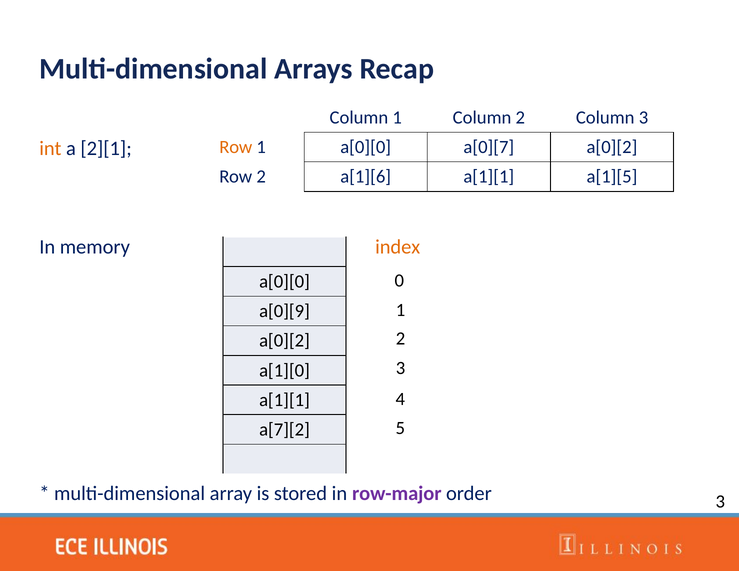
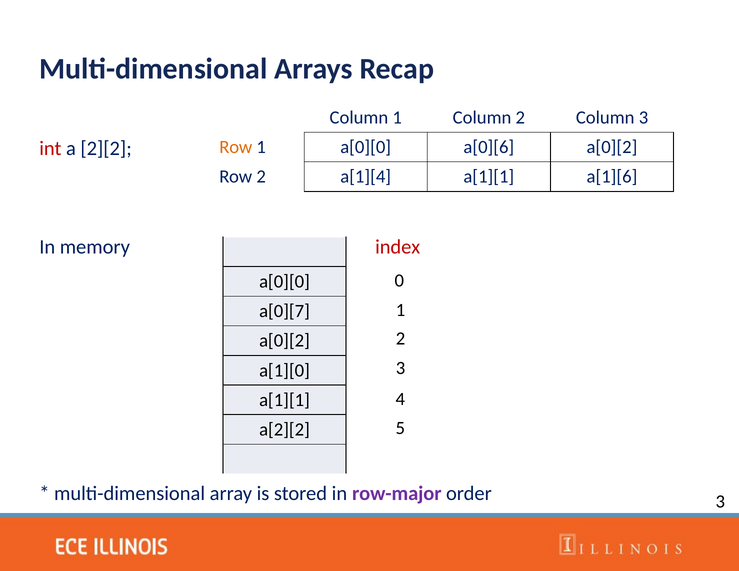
a[0][7: a[0][7 -> a[0][6
int colour: orange -> red
2][1: 2][1 -> 2][2
a[1][6: a[1][6 -> a[1][4
a[1][5: a[1][5 -> a[1][6
index colour: orange -> red
a[0][9: a[0][9 -> a[0][7
a[7][2: a[7][2 -> a[2][2
